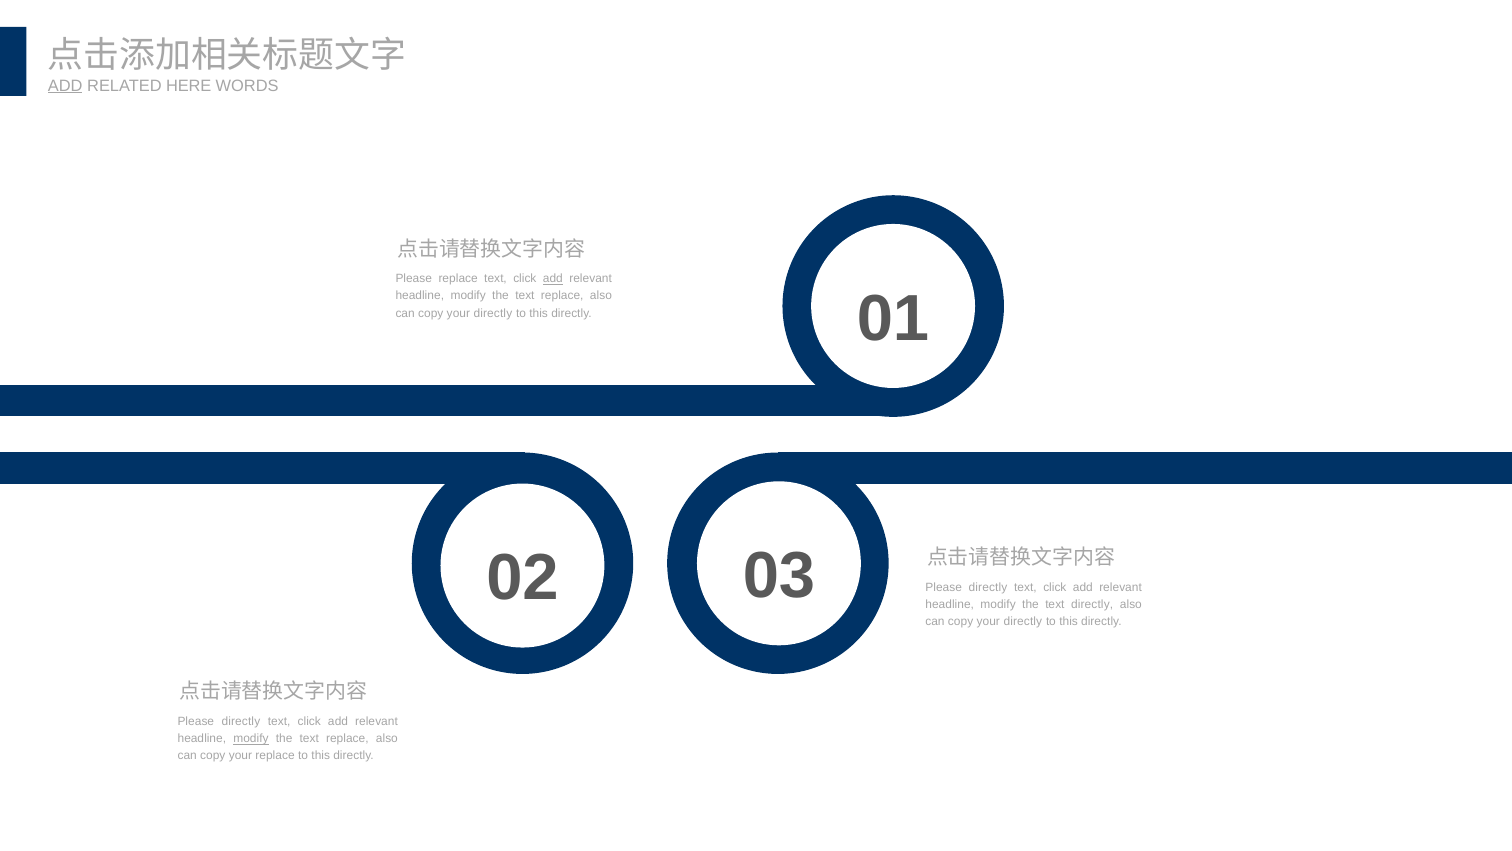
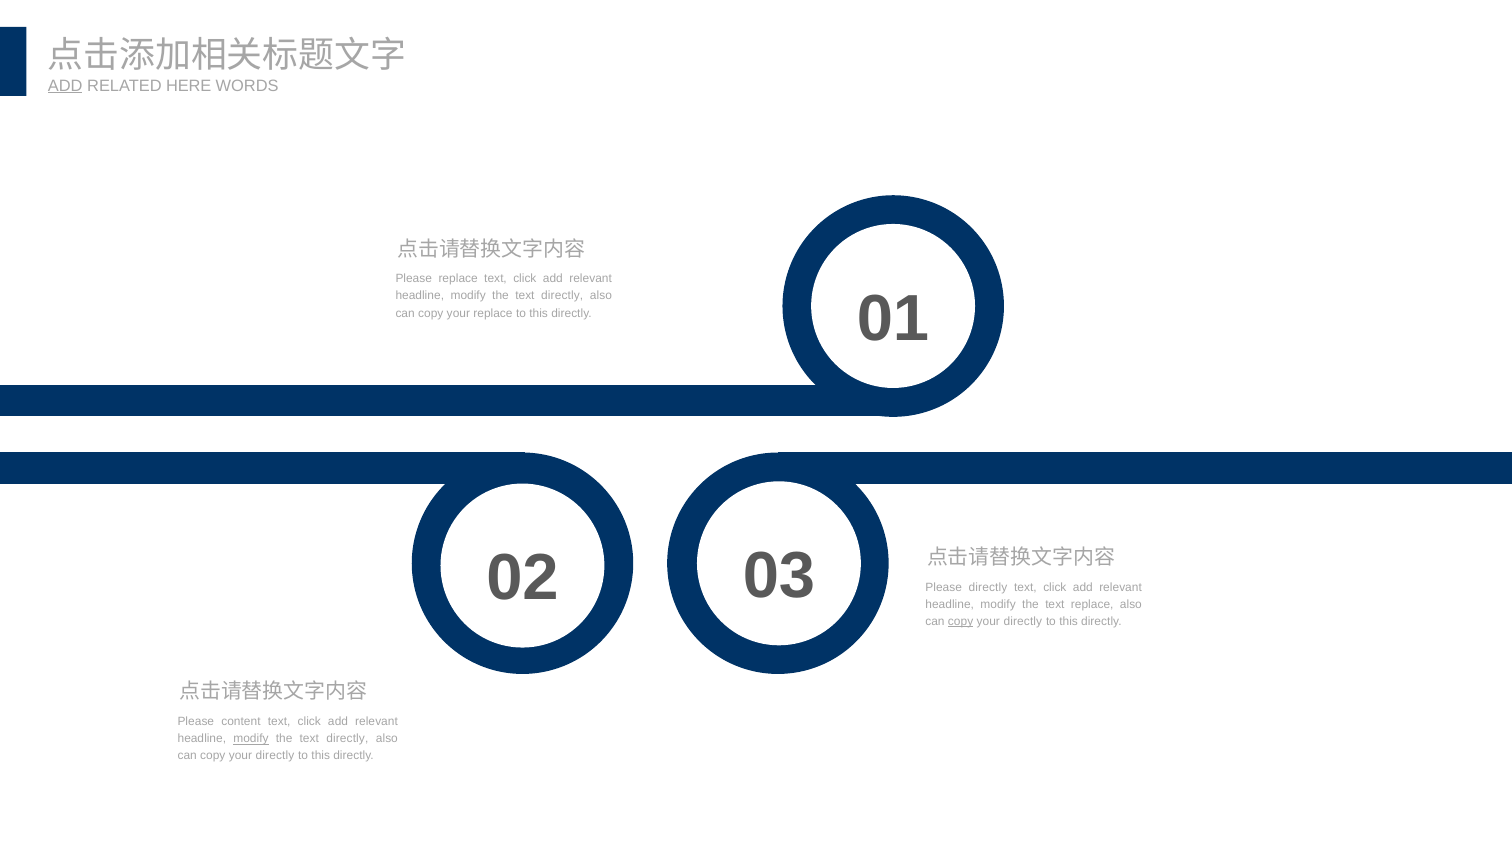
add at (553, 279) underline: present -> none
replace at (562, 296): replace -> directly
directly at (493, 313): directly -> replace
text directly: directly -> replace
copy at (961, 621) underline: none -> present
directly at (241, 721): directly -> content
replace at (347, 738): replace -> directly
replace at (275, 755): replace -> directly
